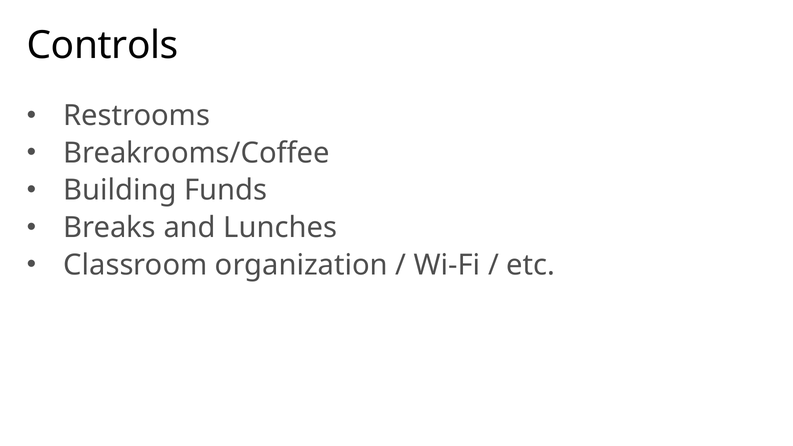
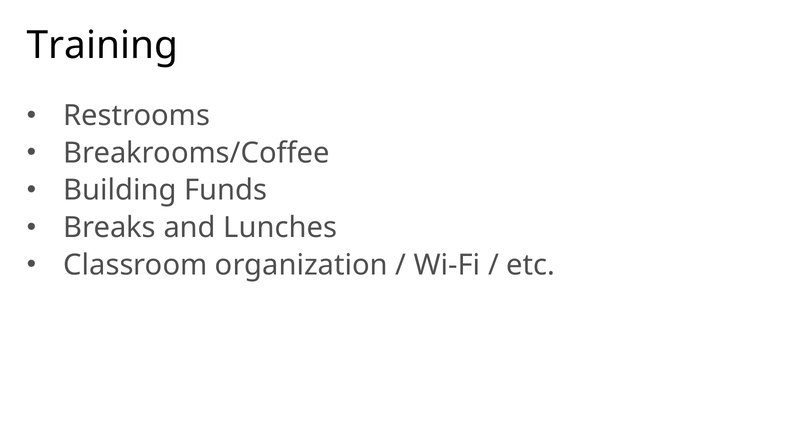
Controls: Controls -> Training
